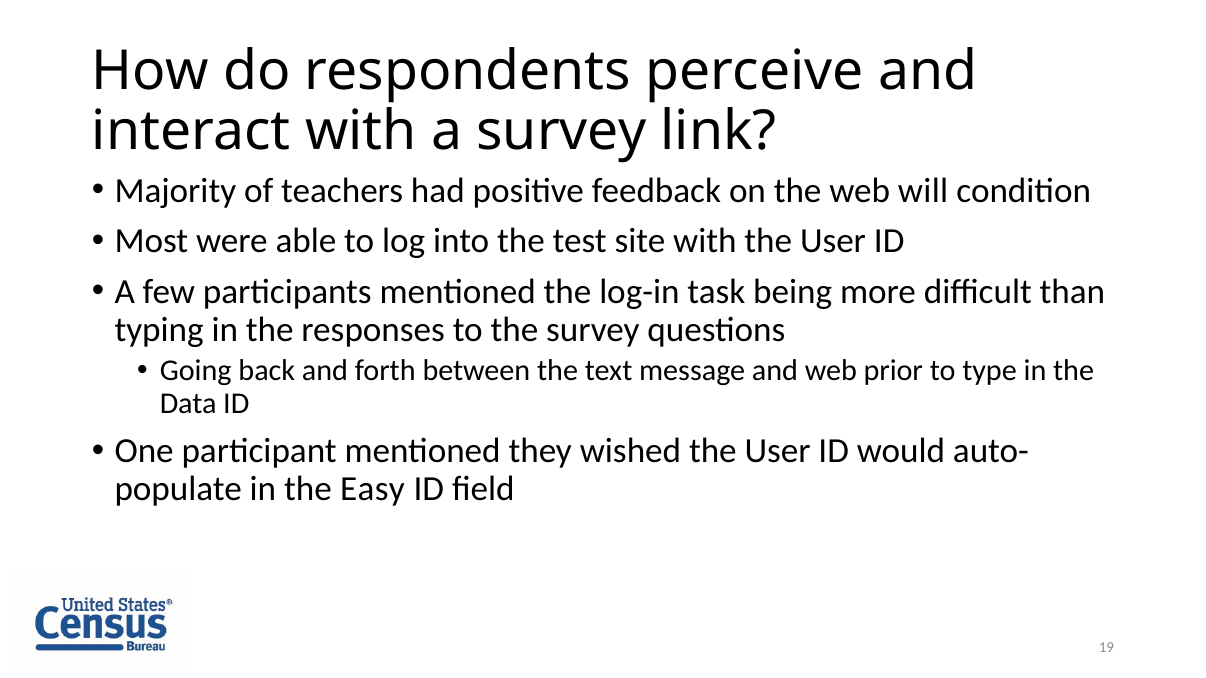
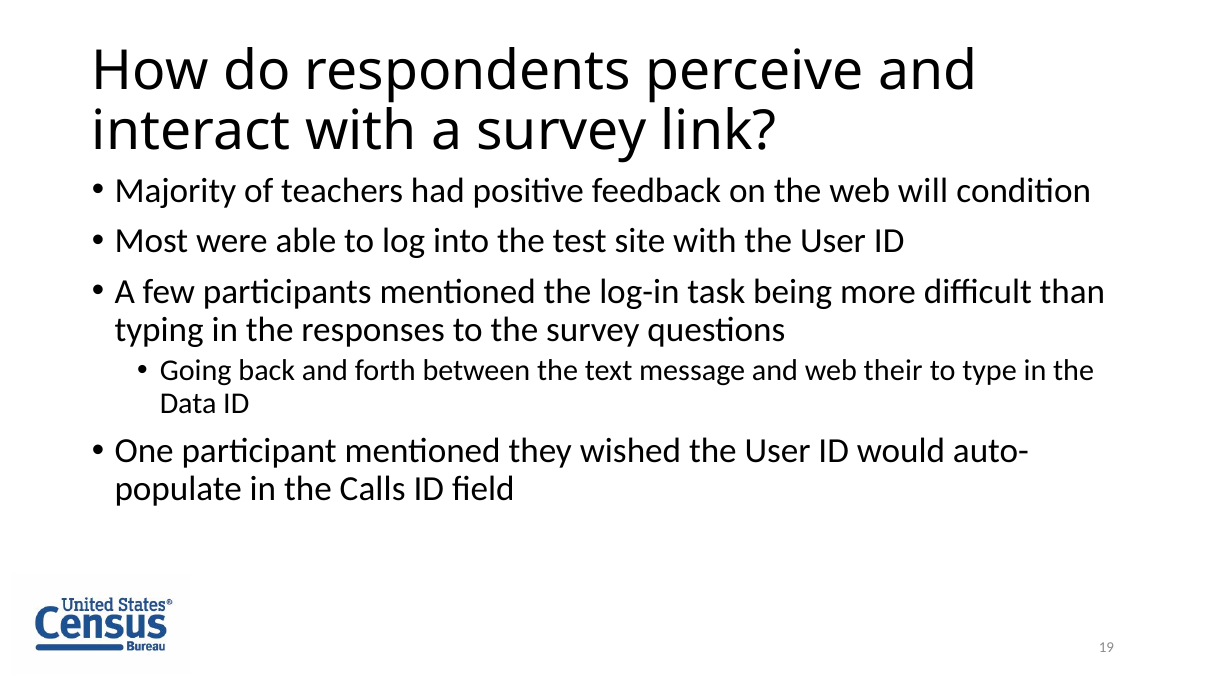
prior: prior -> their
Easy: Easy -> Calls
